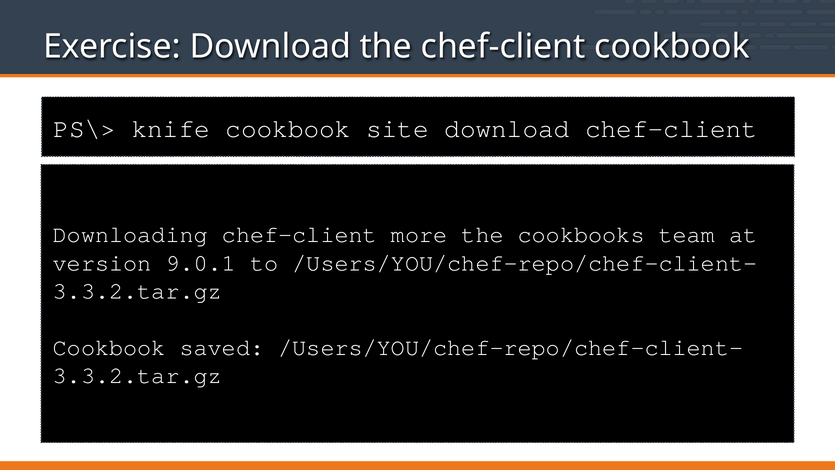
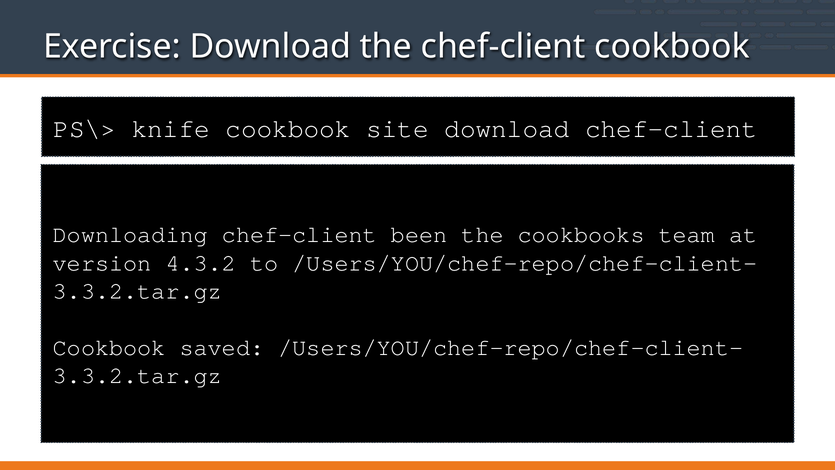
more: more -> been
9.0.1: 9.0.1 -> 4.3.2
